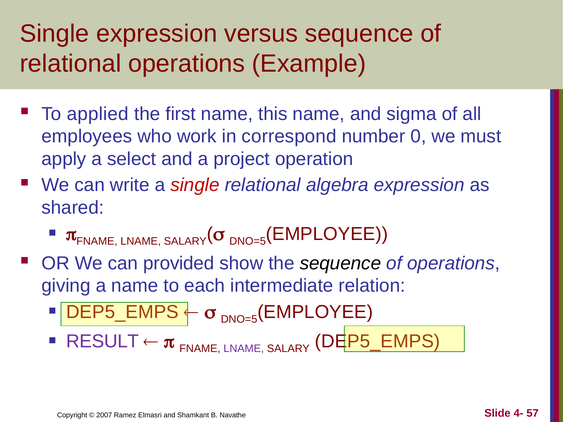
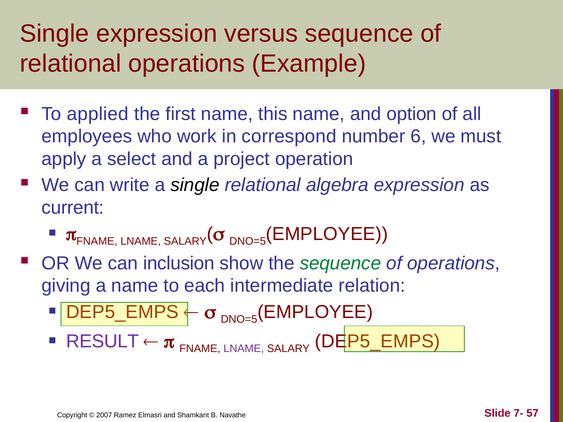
sigma: sigma -> option
0: 0 -> 6
single at (195, 185) colour: red -> black
shared: shared -> current
provided: provided -> inclusion
sequence at (340, 263) colour: black -> green
4-: 4- -> 7-
